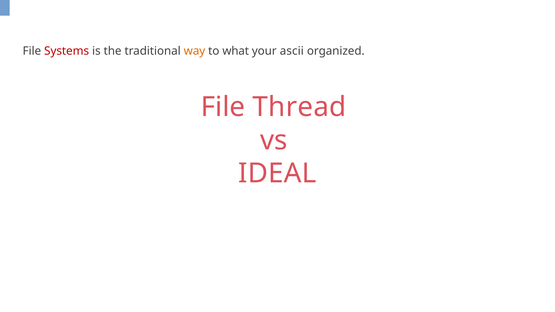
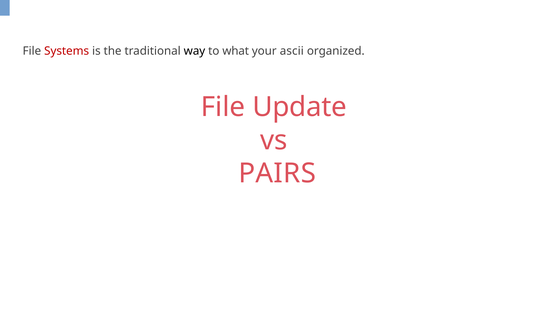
way colour: orange -> black
Thread: Thread -> Update
IDEAL: IDEAL -> PAIRS
